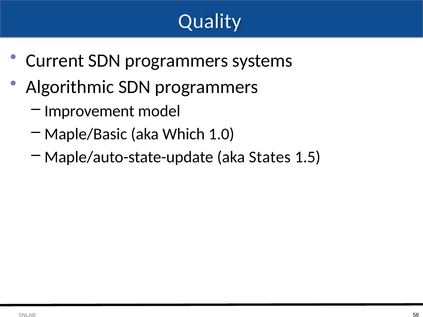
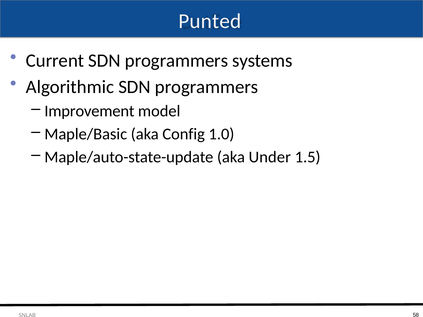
Quality: Quality -> Punted
Which: Which -> Config
States: States -> Under
